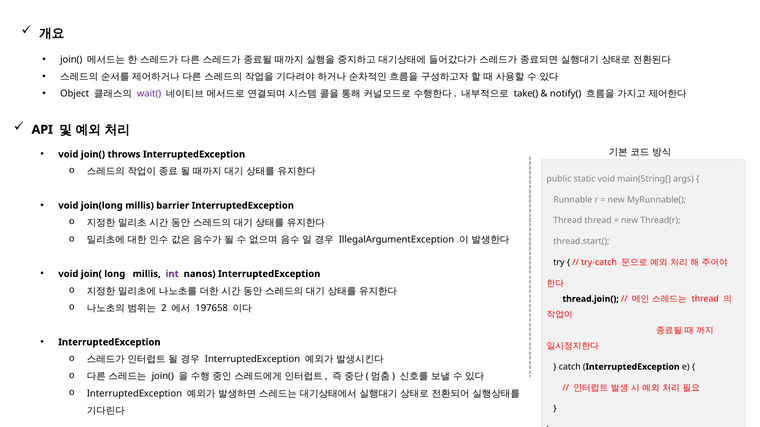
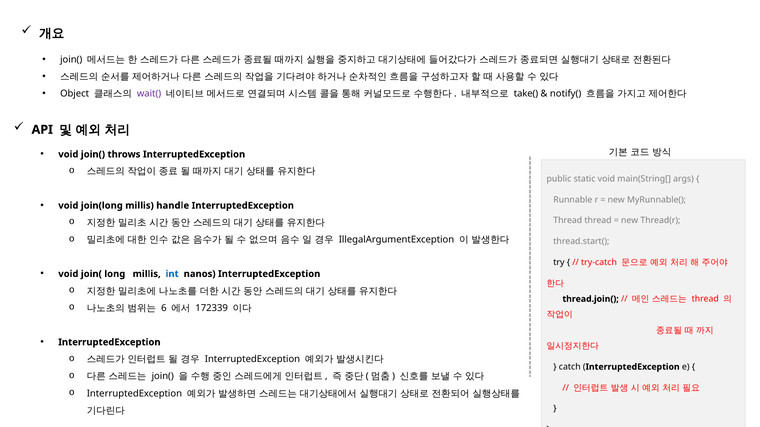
barrier: barrier -> handle
int colour: purple -> blue
2: 2 -> 6
197658: 197658 -> 172339
